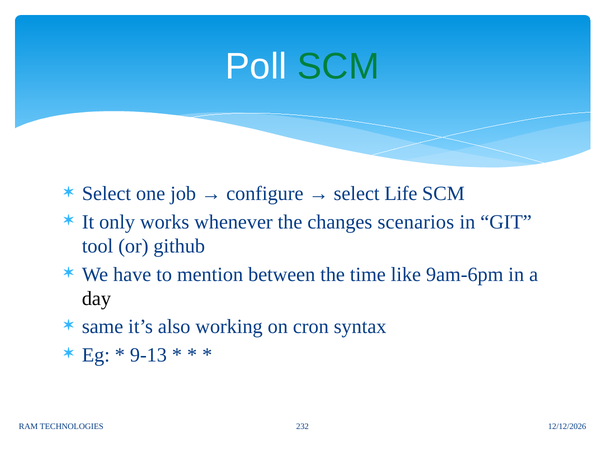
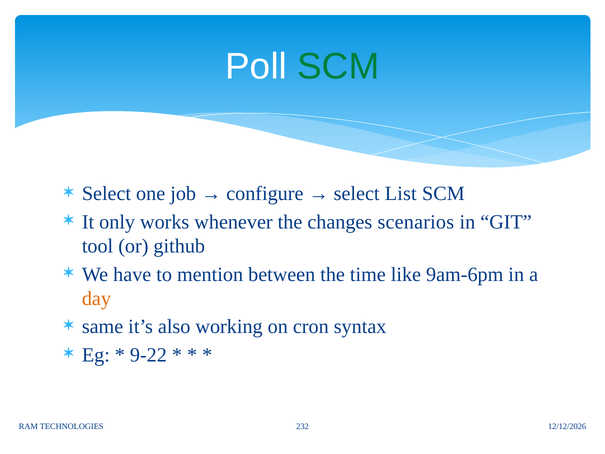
Life: Life -> List
day colour: black -> orange
9-13: 9-13 -> 9-22
